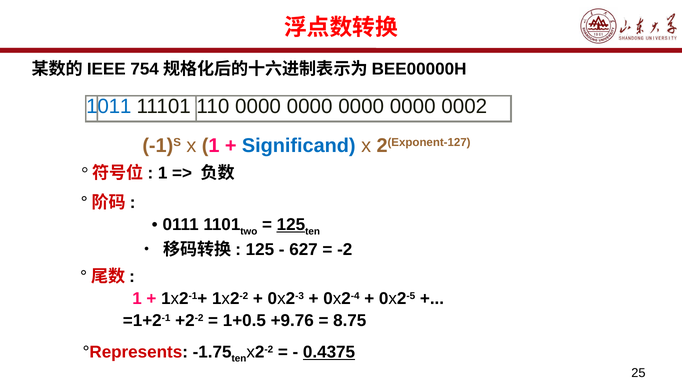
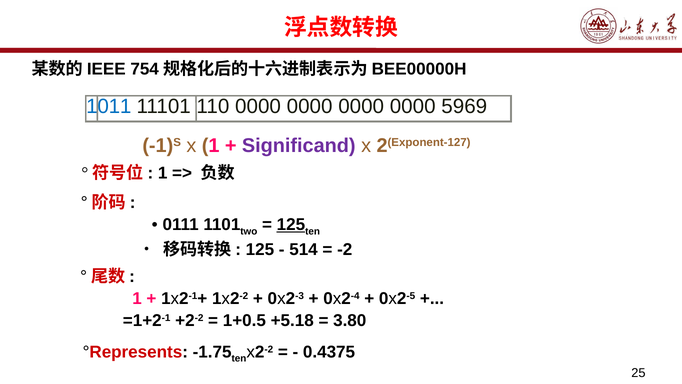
0002: 0002 -> 5969
Significand colour: blue -> purple
627: 627 -> 514
+9.76: +9.76 -> +5.18
8.75: 8.75 -> 3.80
0.4375 underline: present -> none
